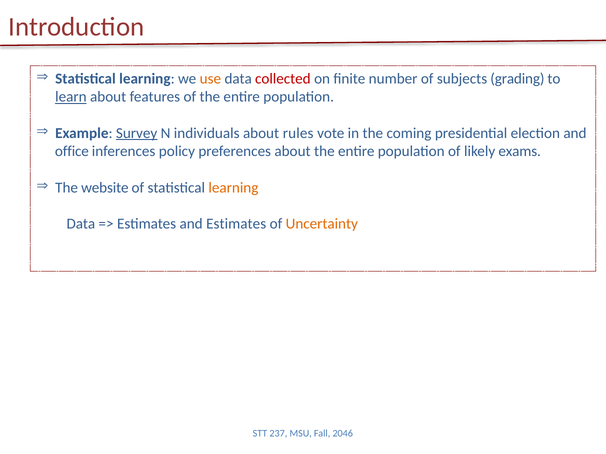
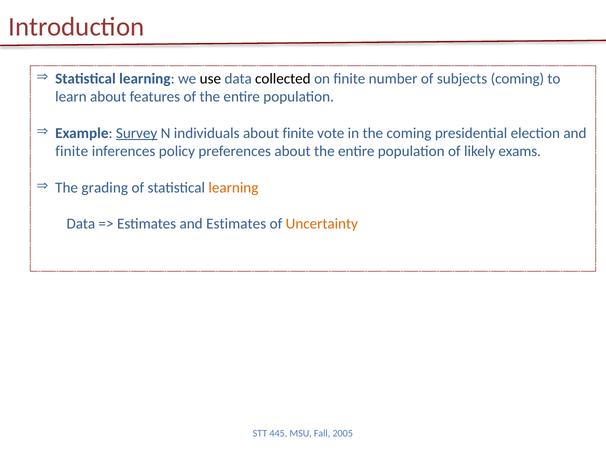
use colour: orange -> black
collected colour: red -> black
subjects grading: grading -> coming
learn underline: present -> none
about rules: rules -> finite
office at (72, 151): office -> finite
website: website -> grading
237: 237 -> 445
2046: 2046 -> 2005
